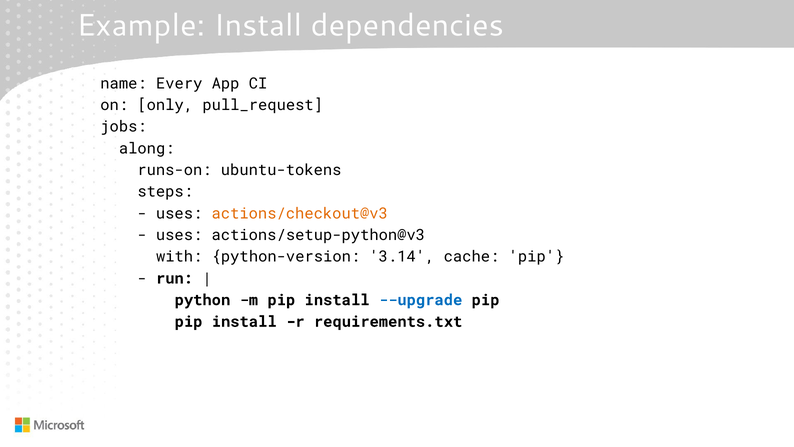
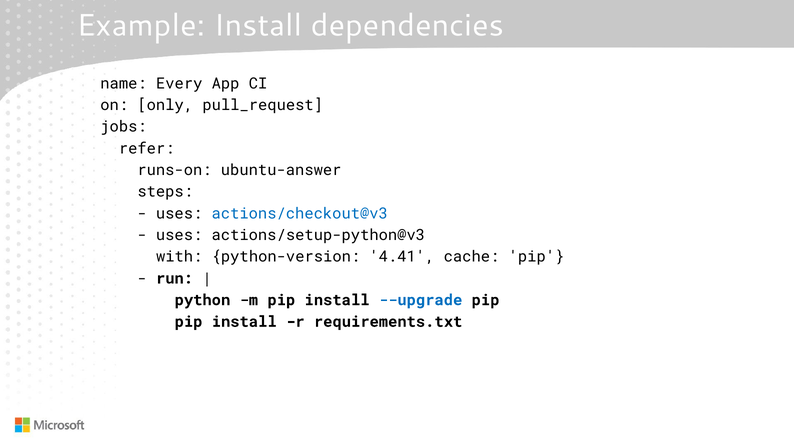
along: along -> refer
ubuntu-tokens: ubuntu-tokens -> ubuntu-answer
actions/checkout@v3 colour: orange -> blue
3.14: 3.14 -> 4.41
